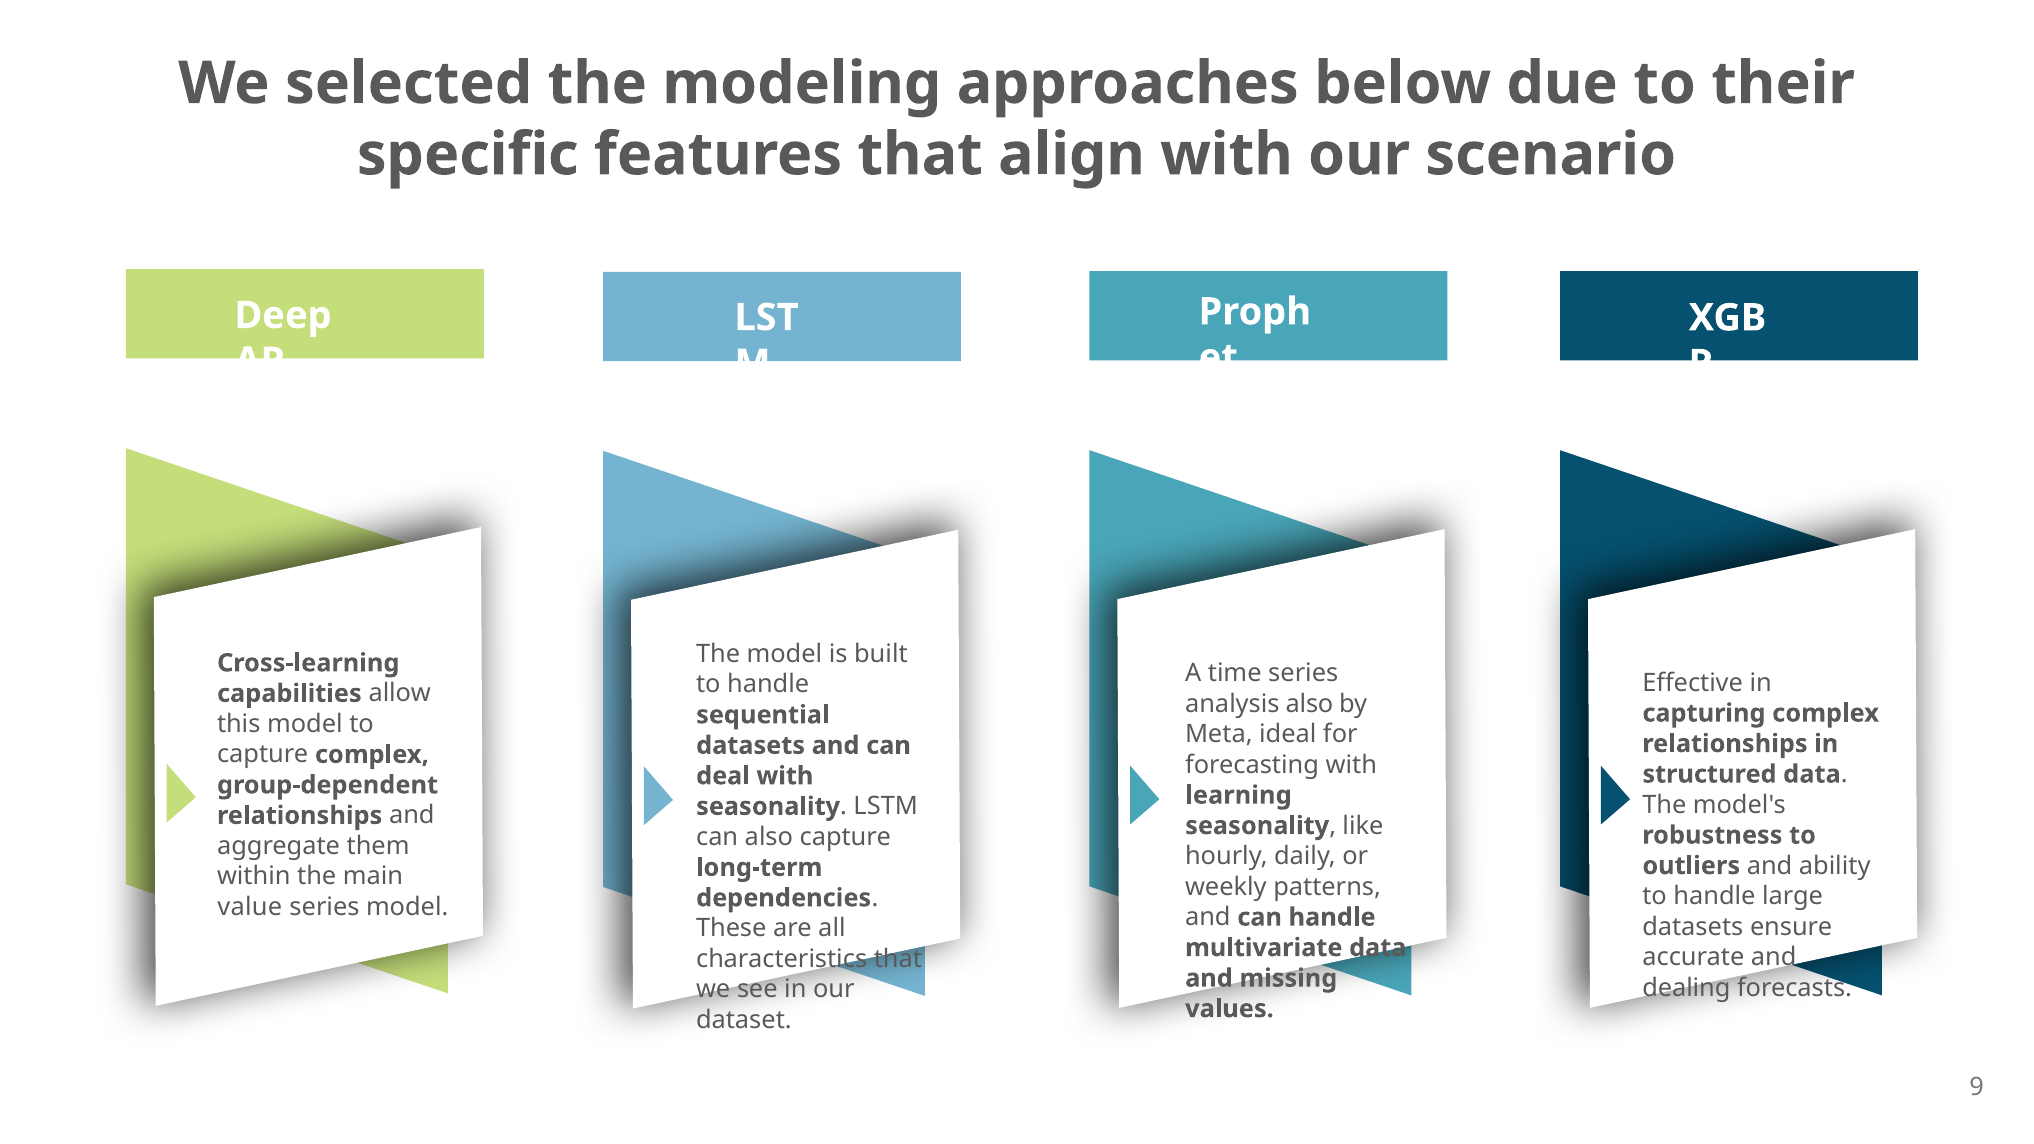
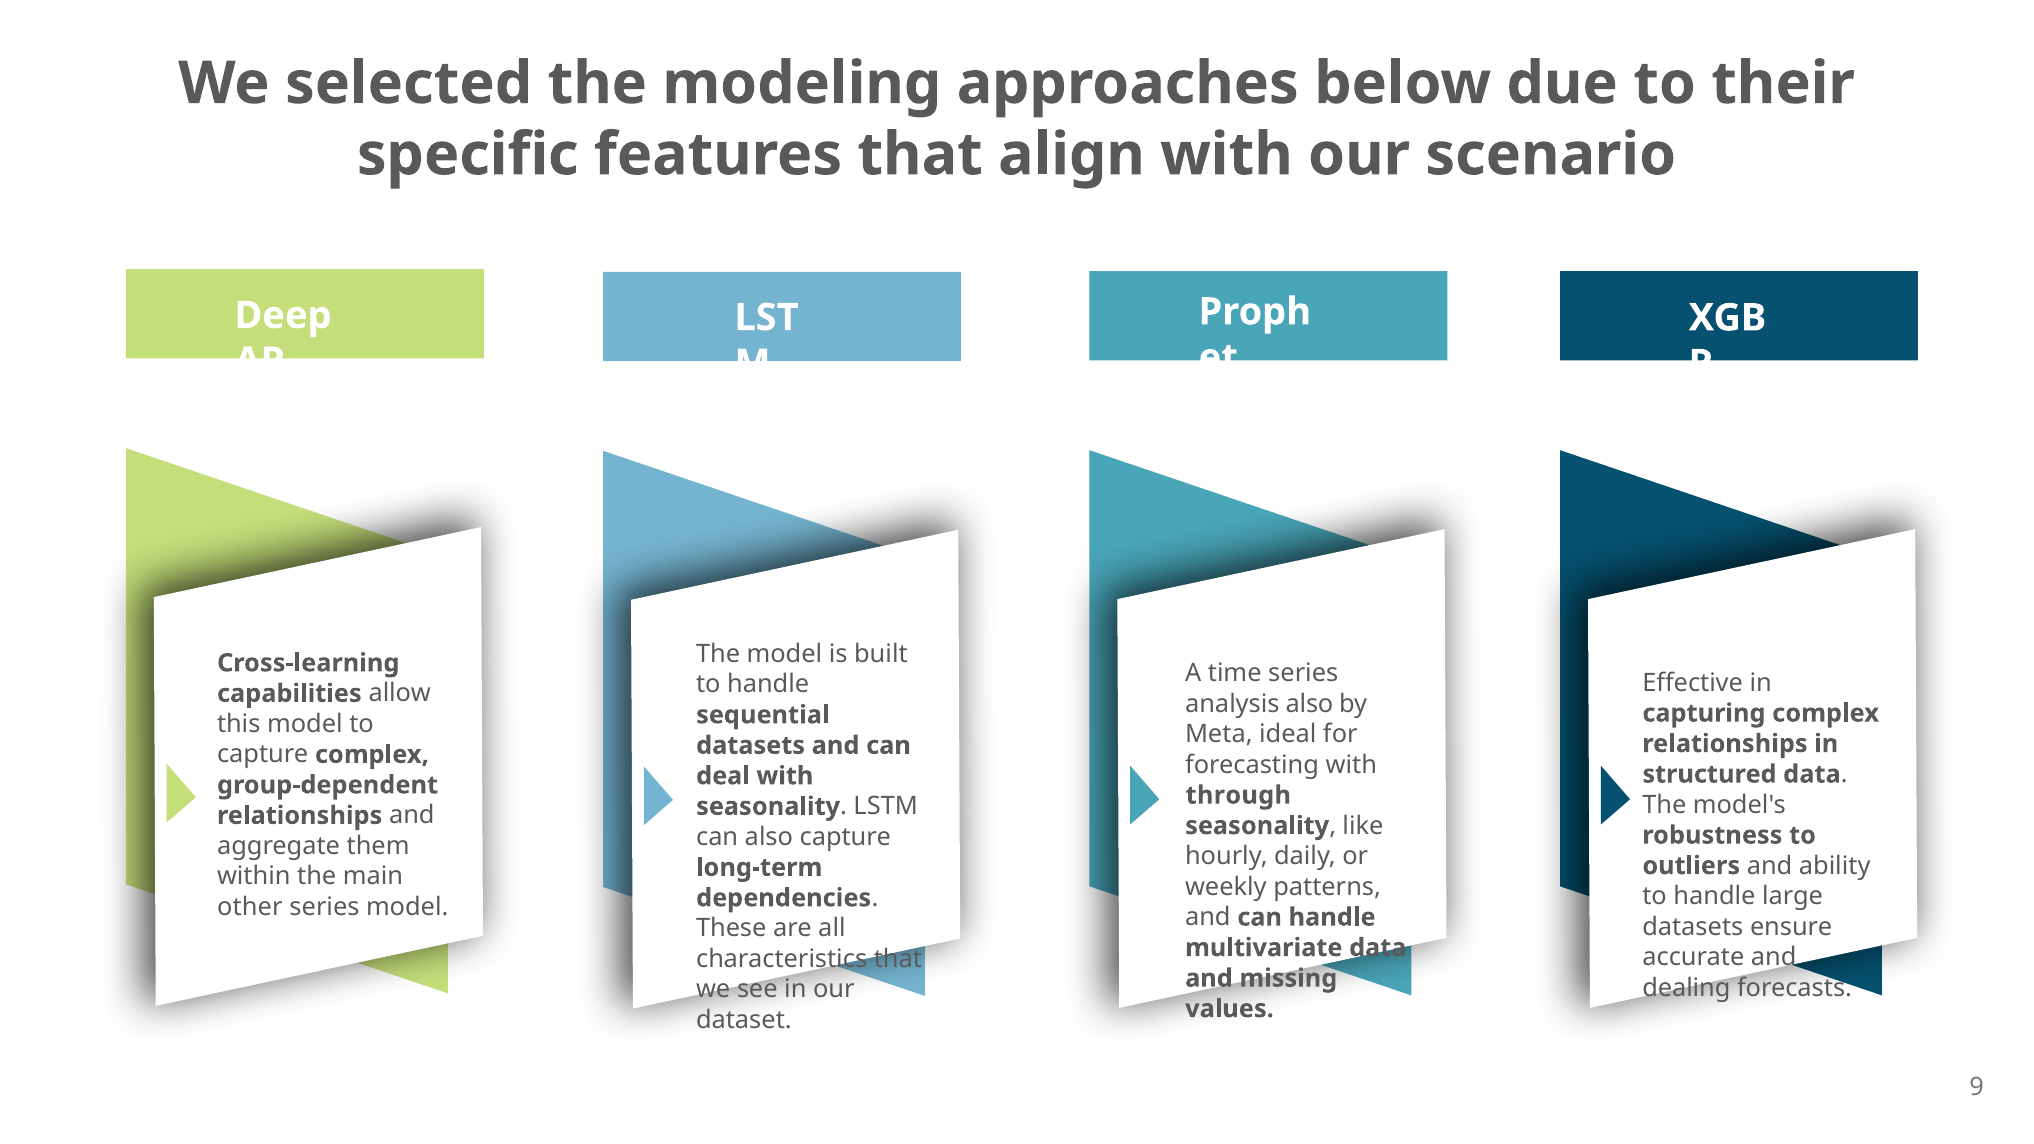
learning: learning -> through
value: value -> other
